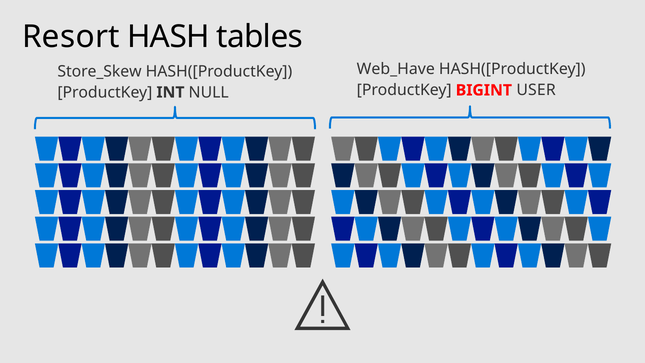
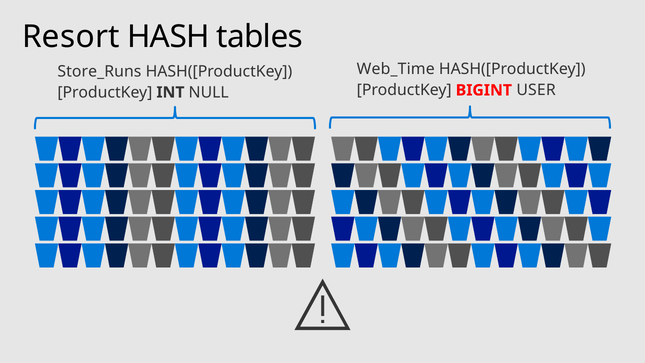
Web_Have: Web_Have -> Web_Time
Store_Skew: Store_Skew -> Store_Runs
